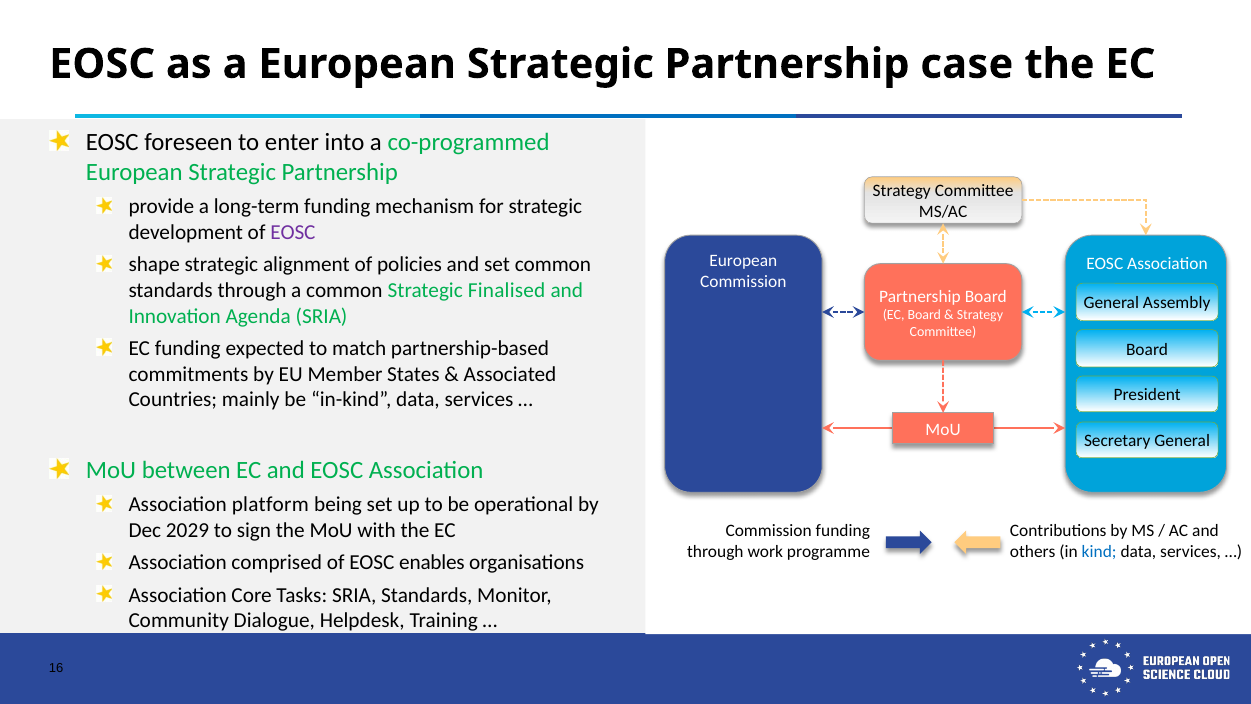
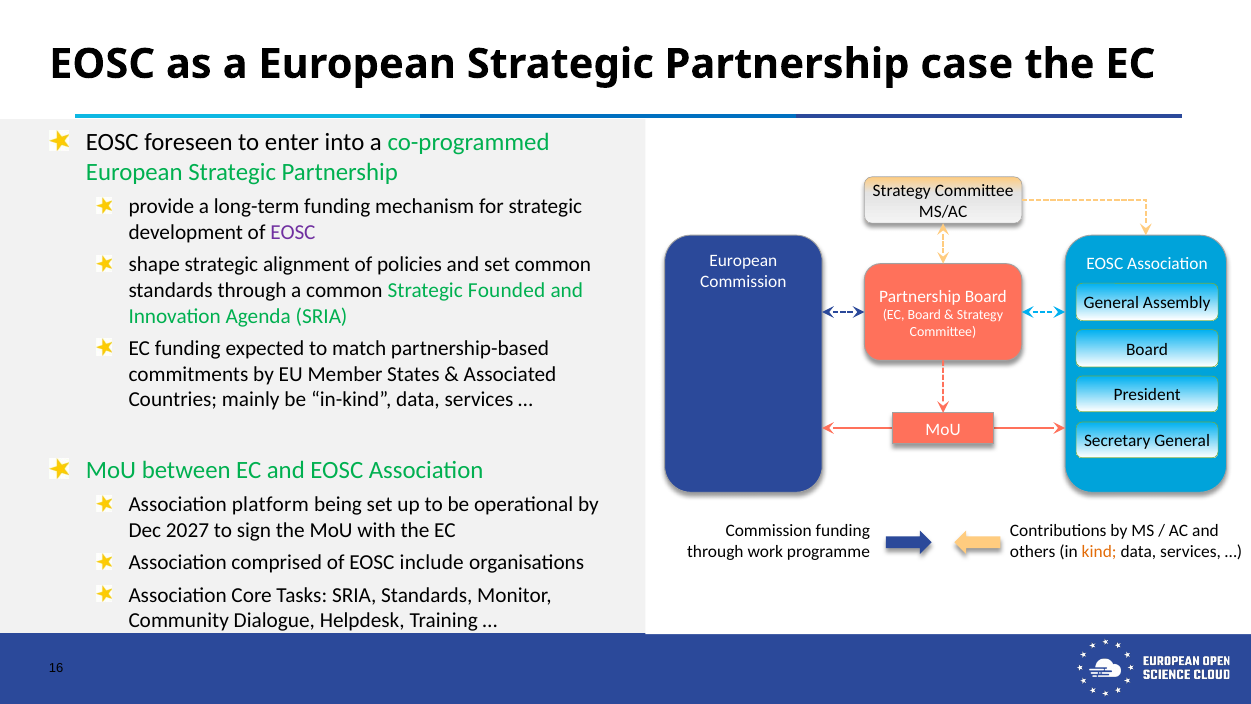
Finalised: Finalised -> Founded
2029: 2029 -> 2027
kind colour: blue -> orange
enables: enables -> include
